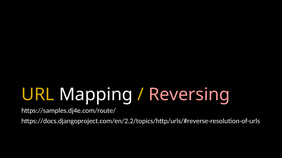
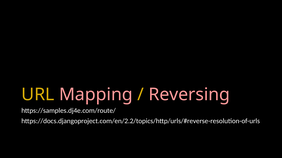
Mapping colour: white -> pink
